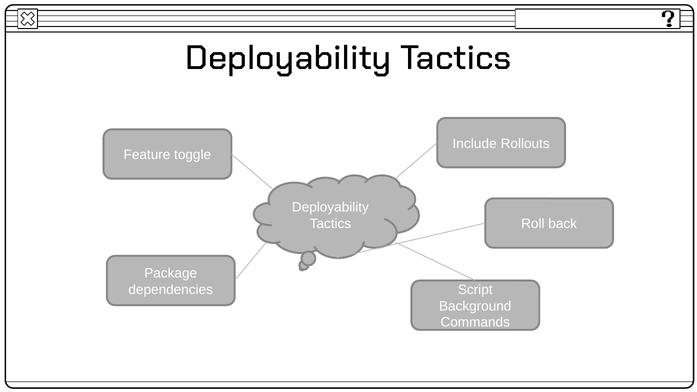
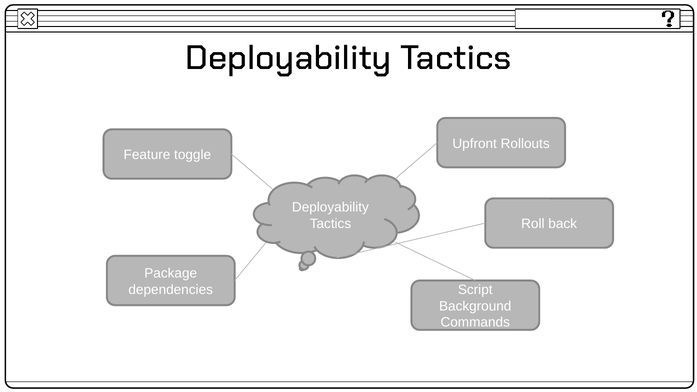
Include: Include -> Upfront
